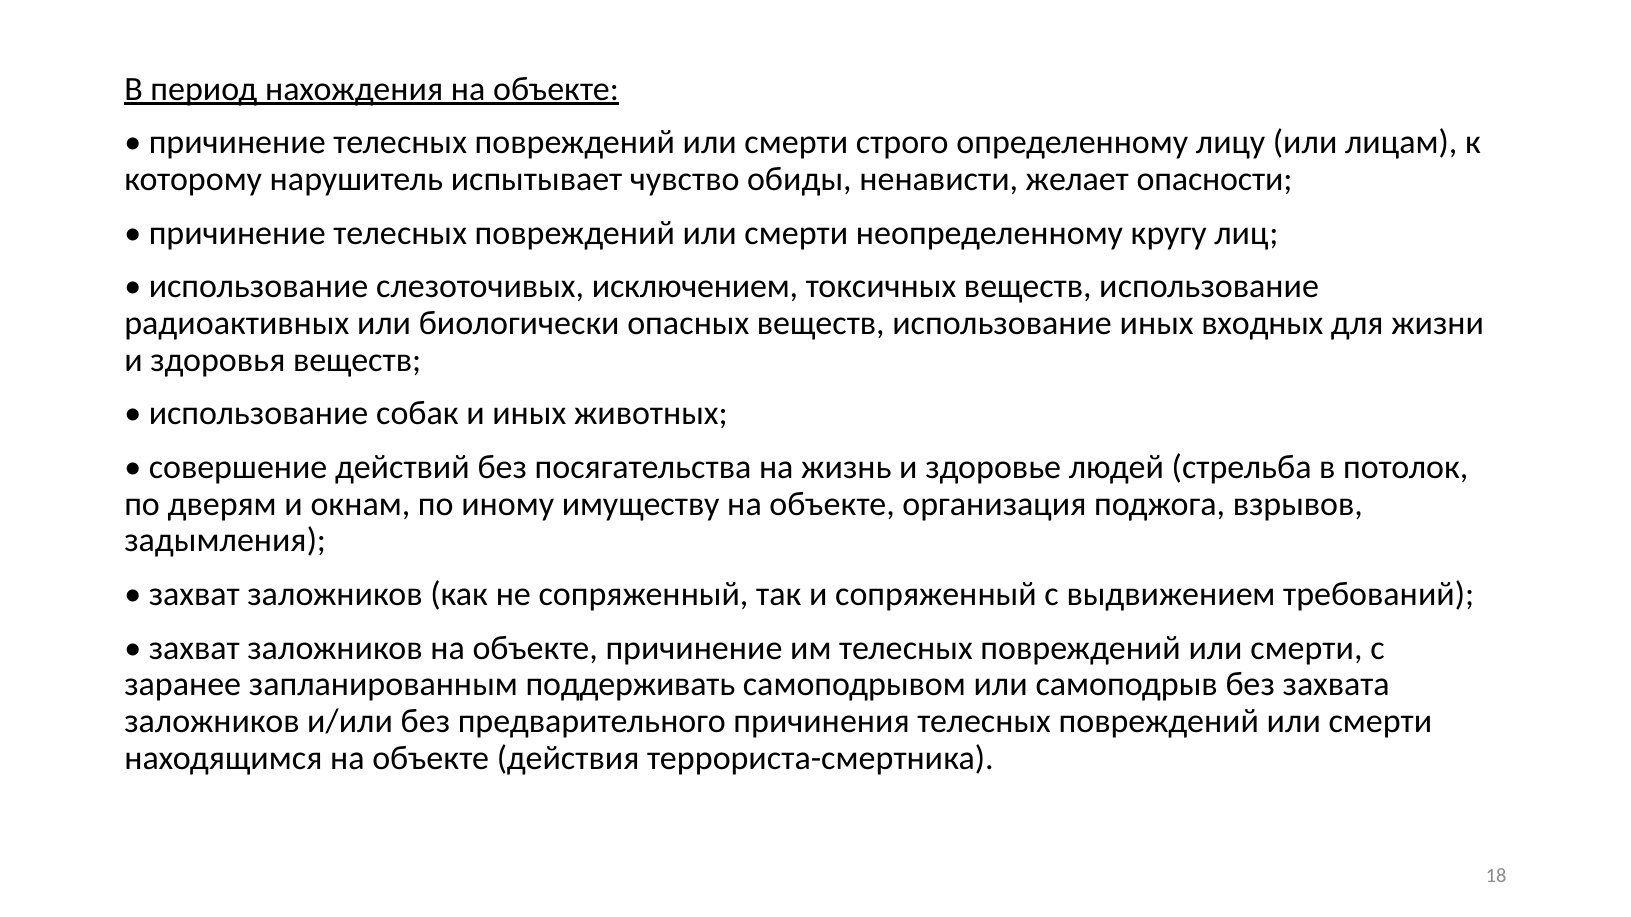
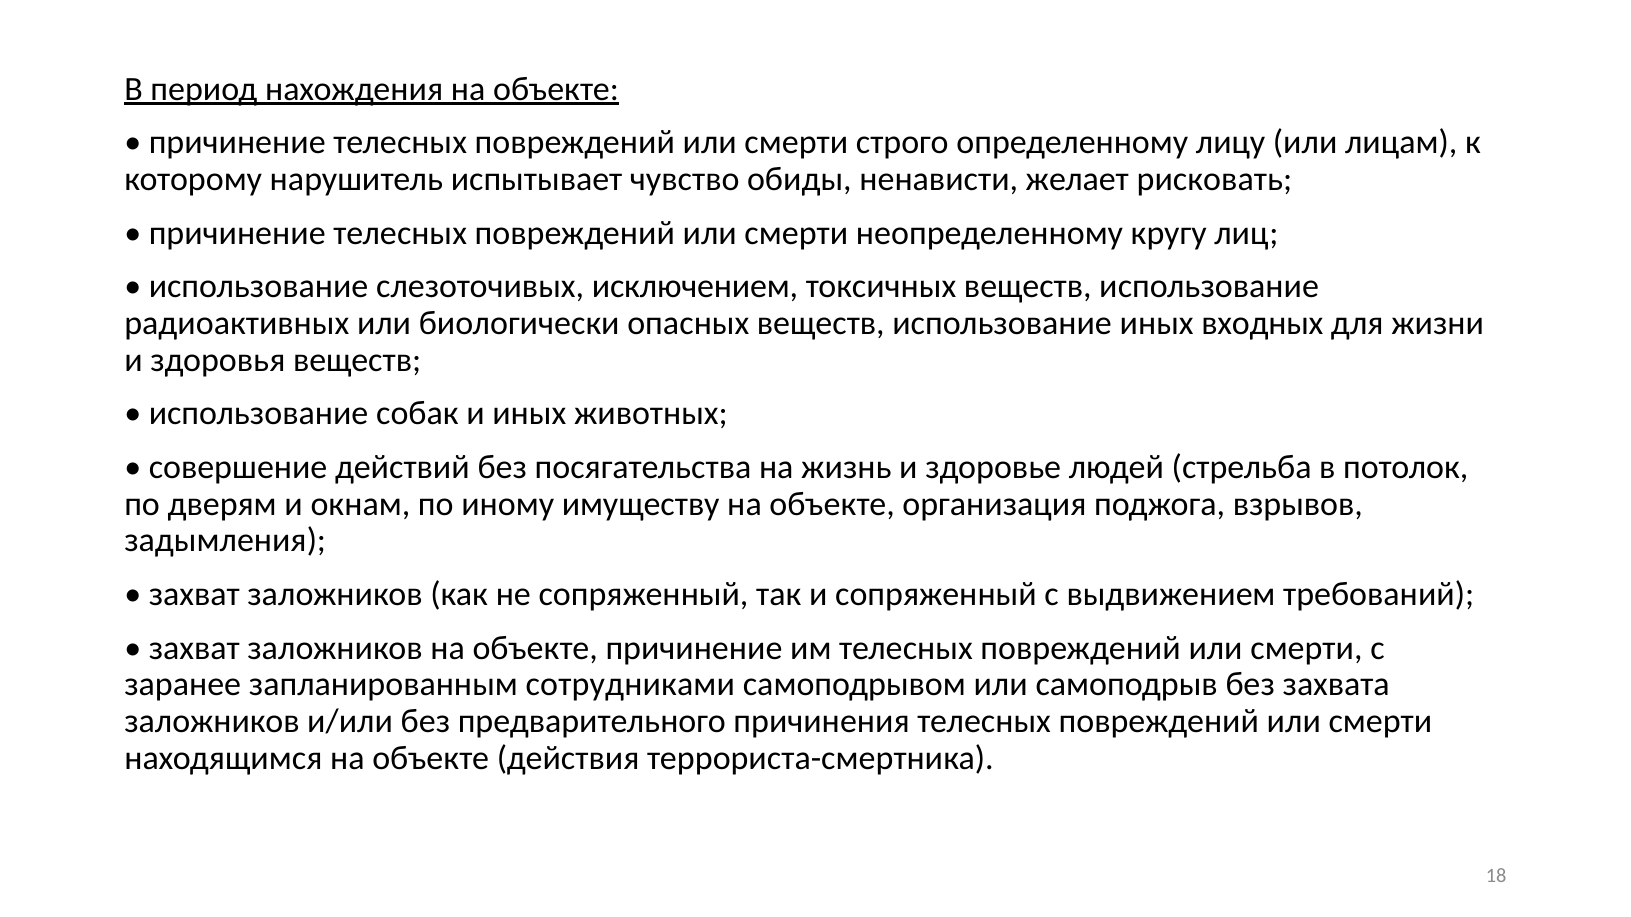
опасности: опасности -> рисковать
поддерживать: поддерживать -> сотрудниками
